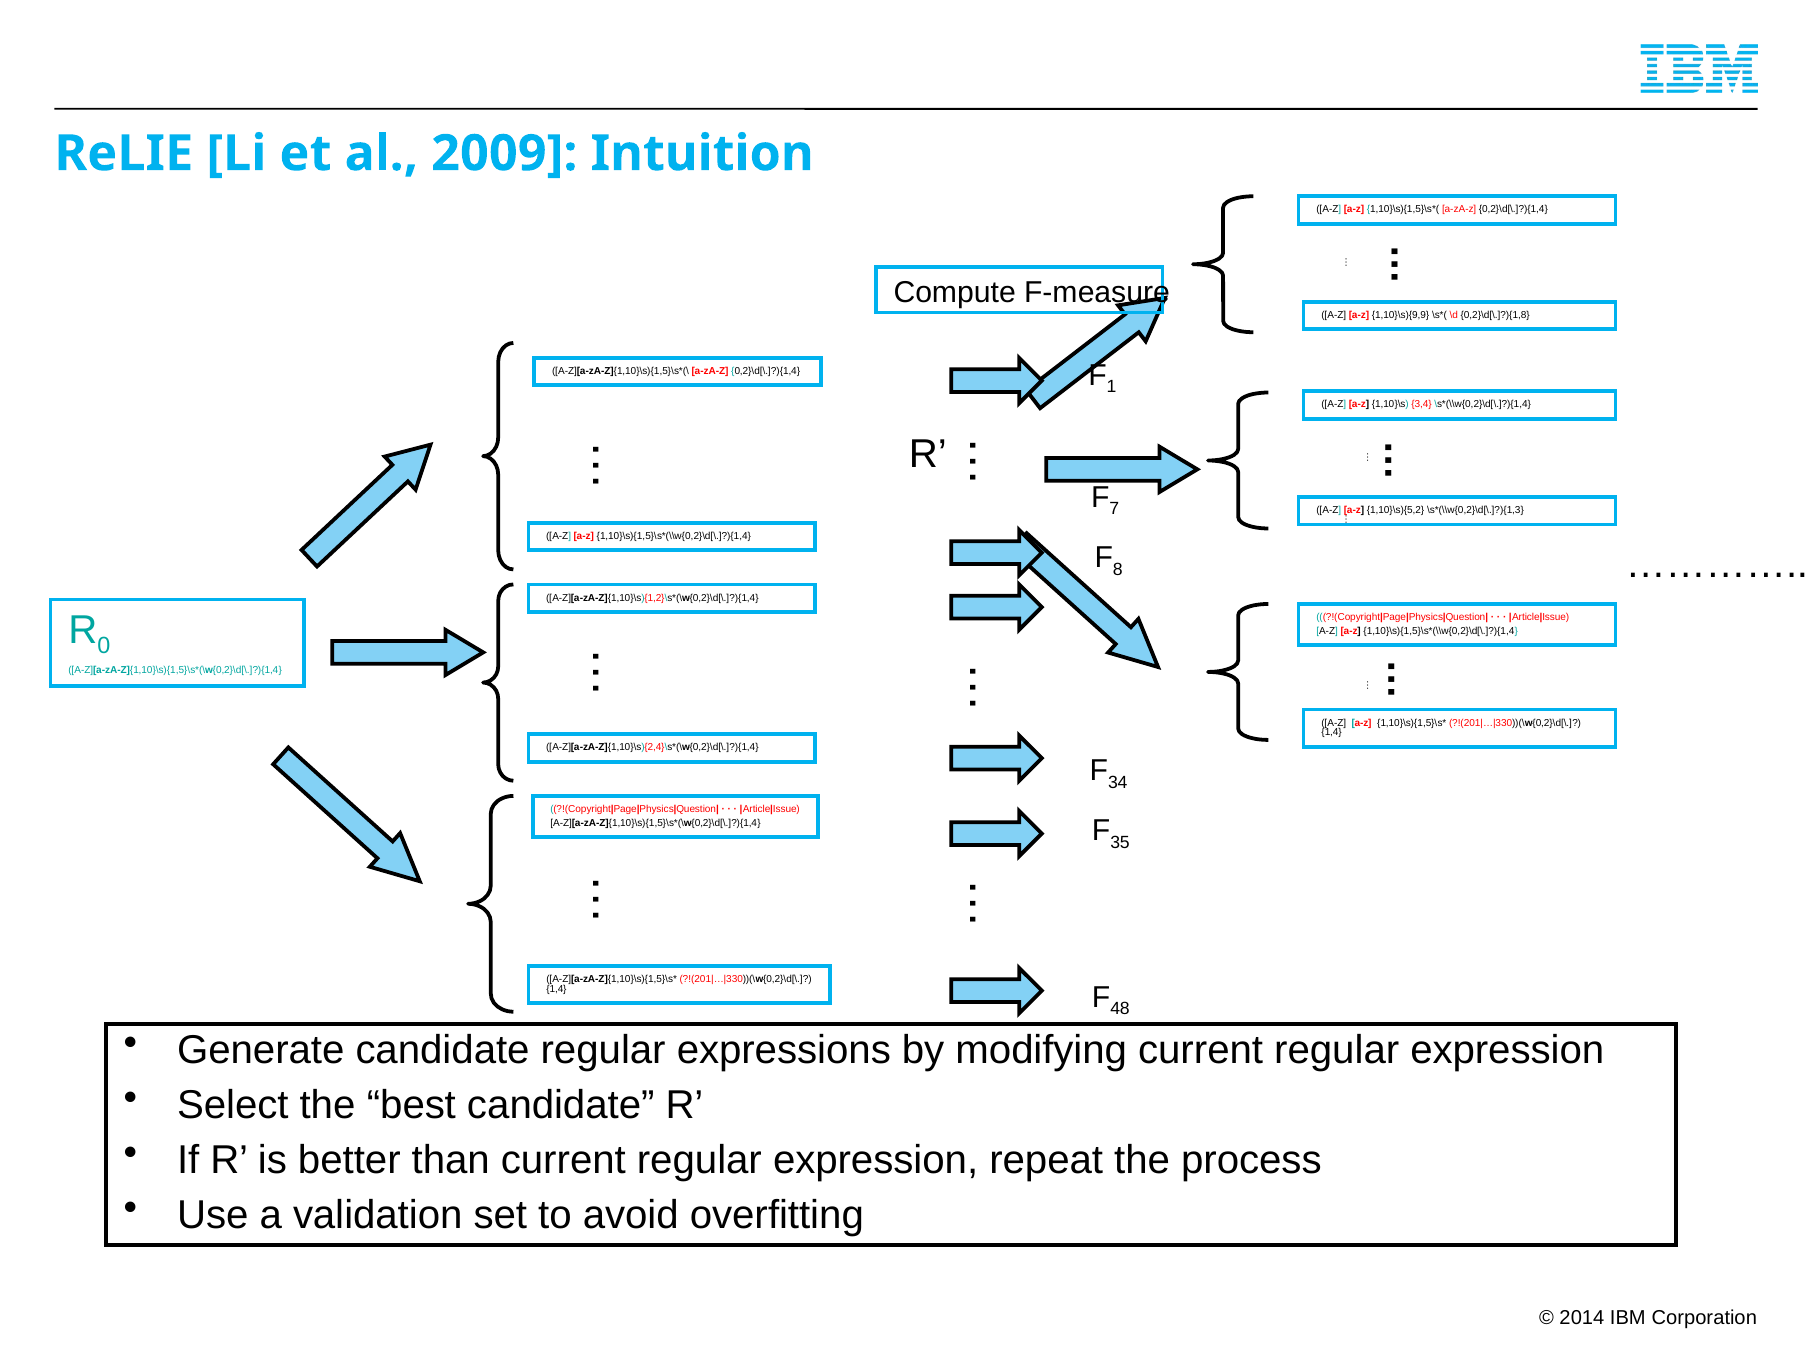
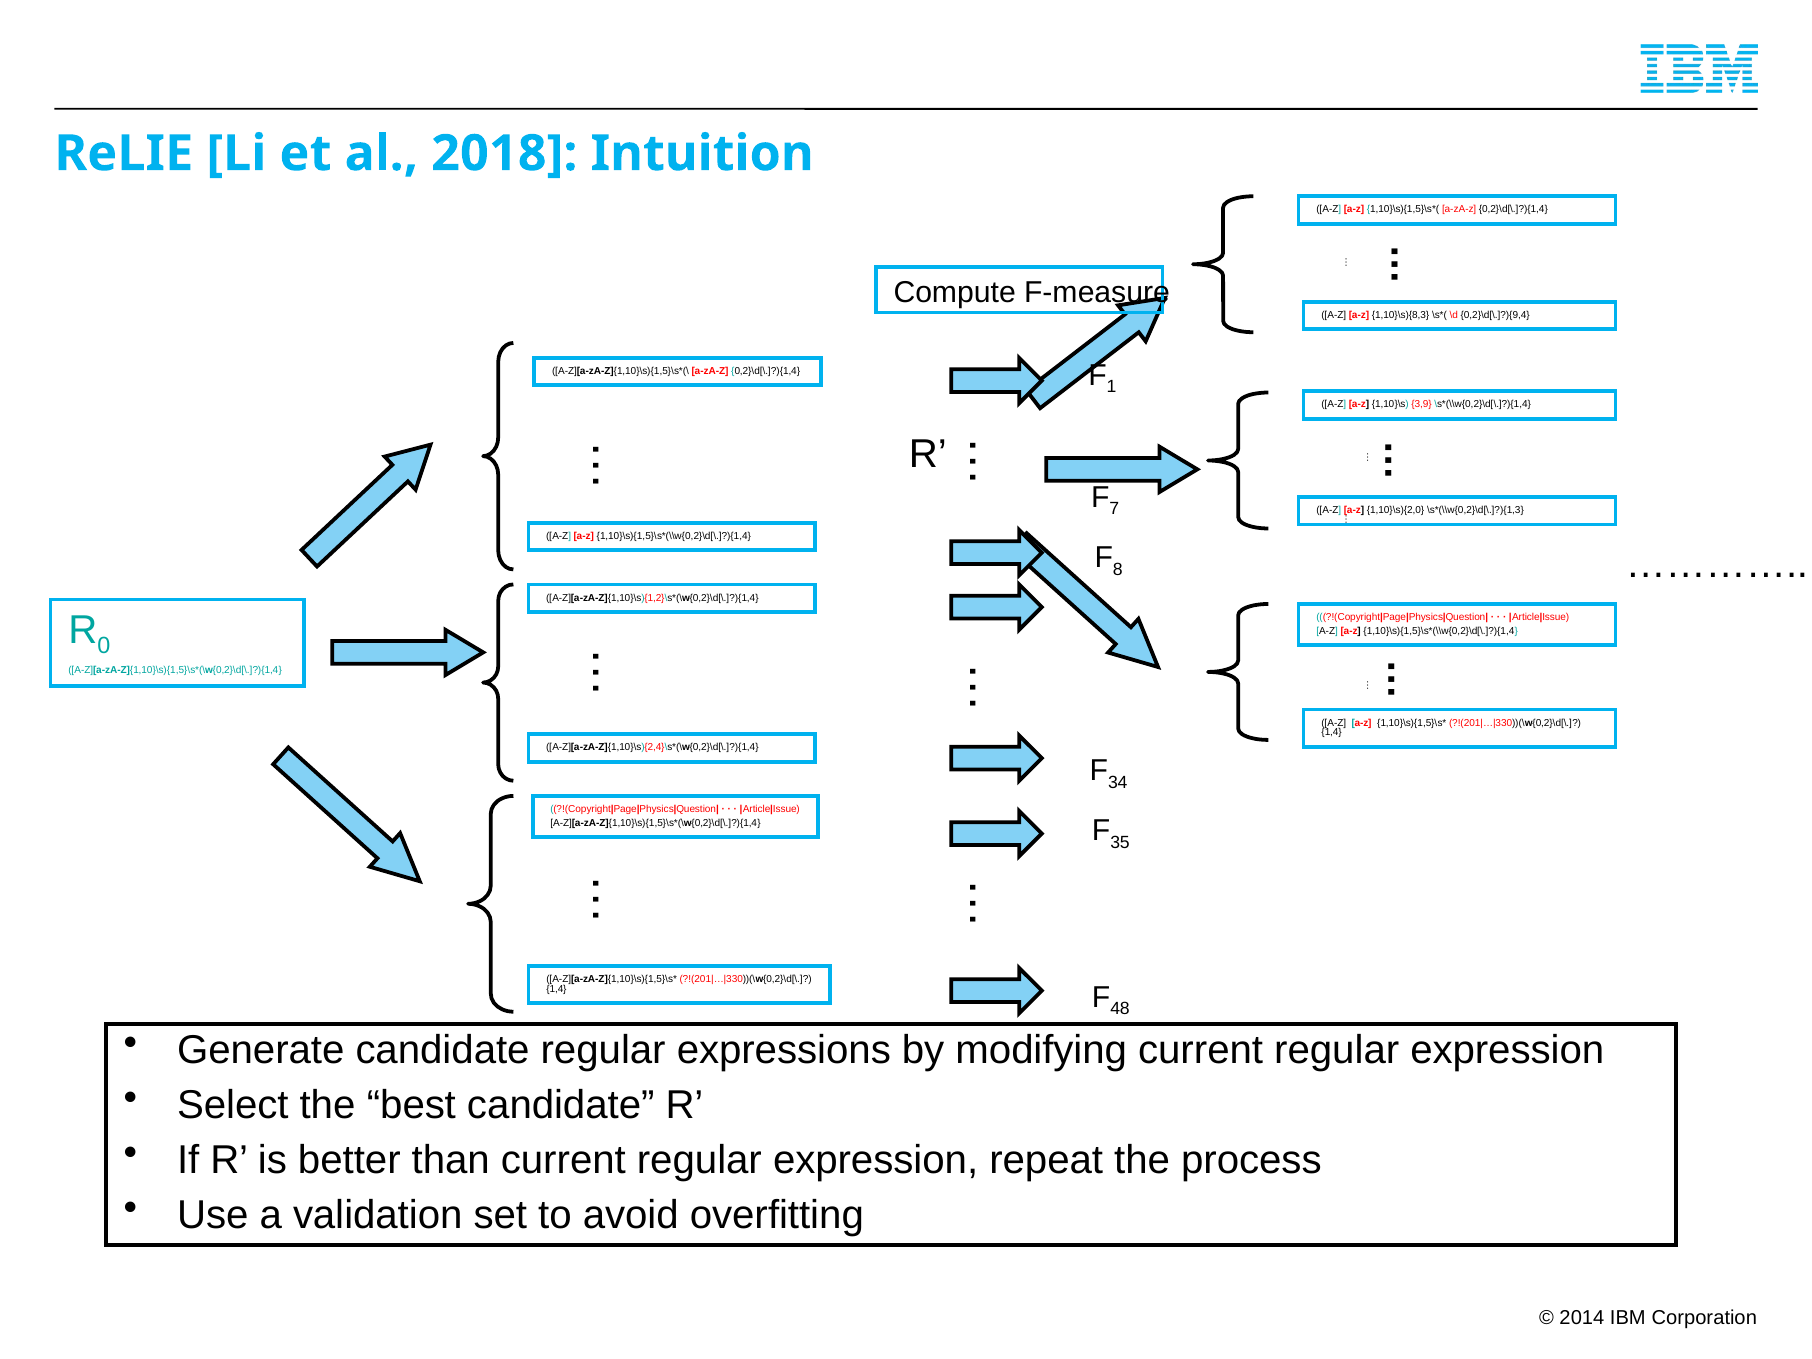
2009: 2009 -> 2018
1,10}\s){9,9: 1,10}\s){9,9 -> 1,10}\s){8,3
0,2}\d[\.]?){1,8: 0,2}\d[\.]?){1,8 -> 0,2}\d[\.]?){9,4
3,4: 3,4 -> 3,9
1,10}\s){5,2: 1,10}\s){5,2 -> 1,10}\s){2,0
